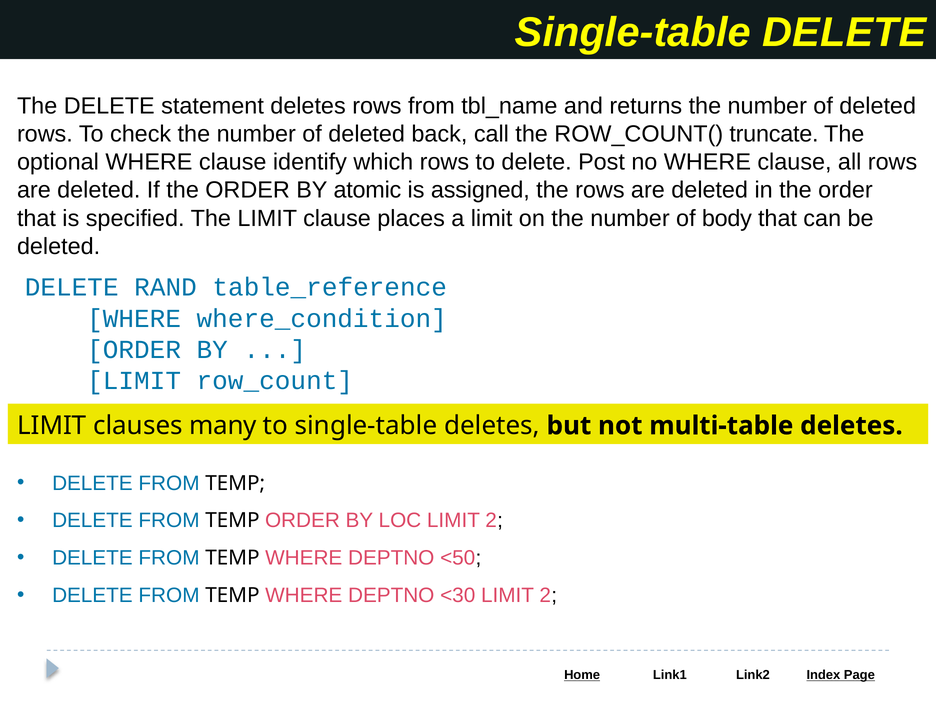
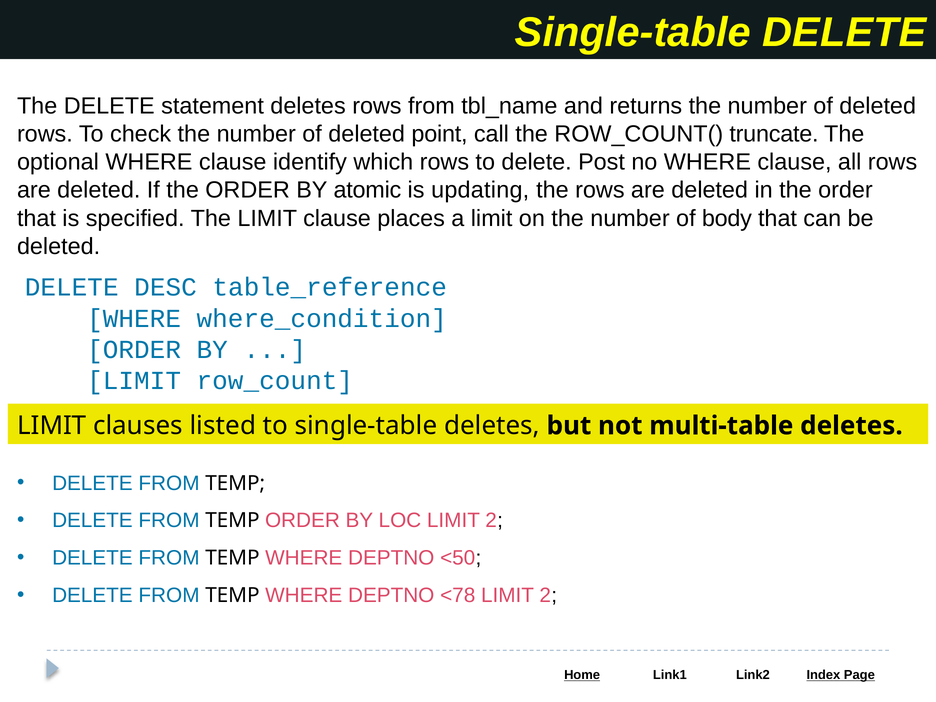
back: back -> point
assigned: assigned -> updating
RAND: RAND -> DESC
many: many -> listed
<30: <30 -> <78
